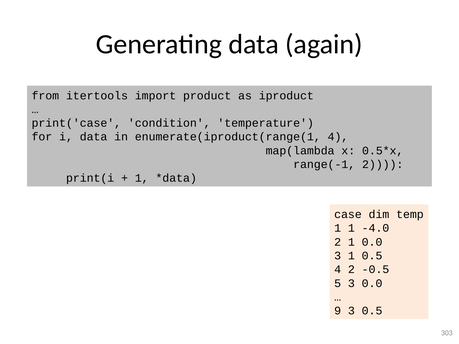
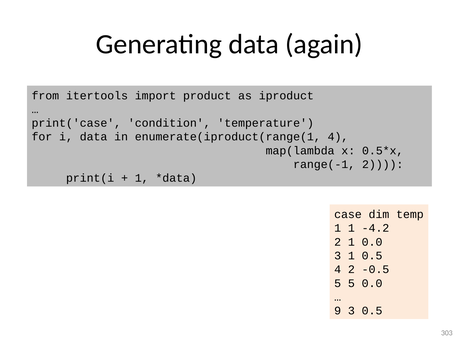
-4.0: -4.0 -> -4.2
5 3: 3 -> 5
